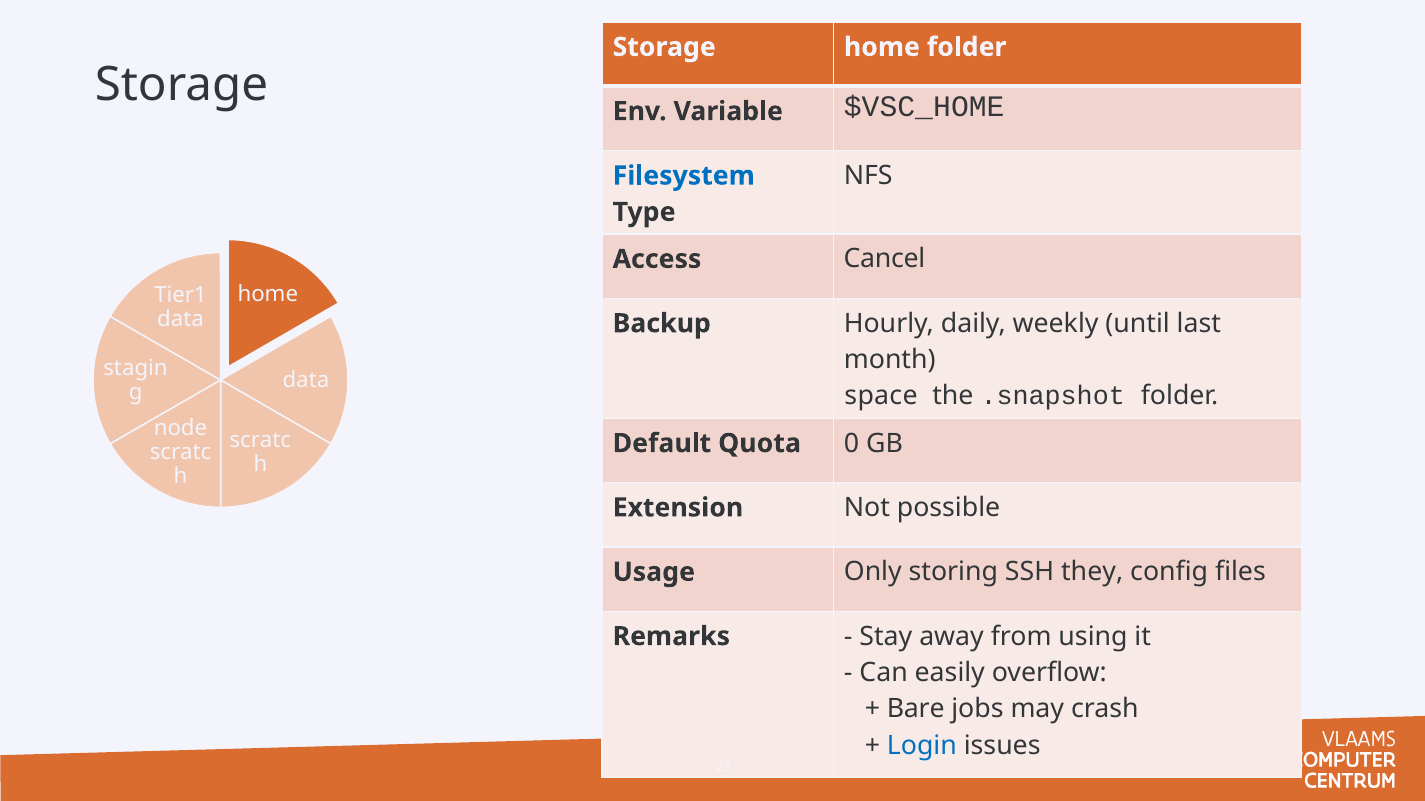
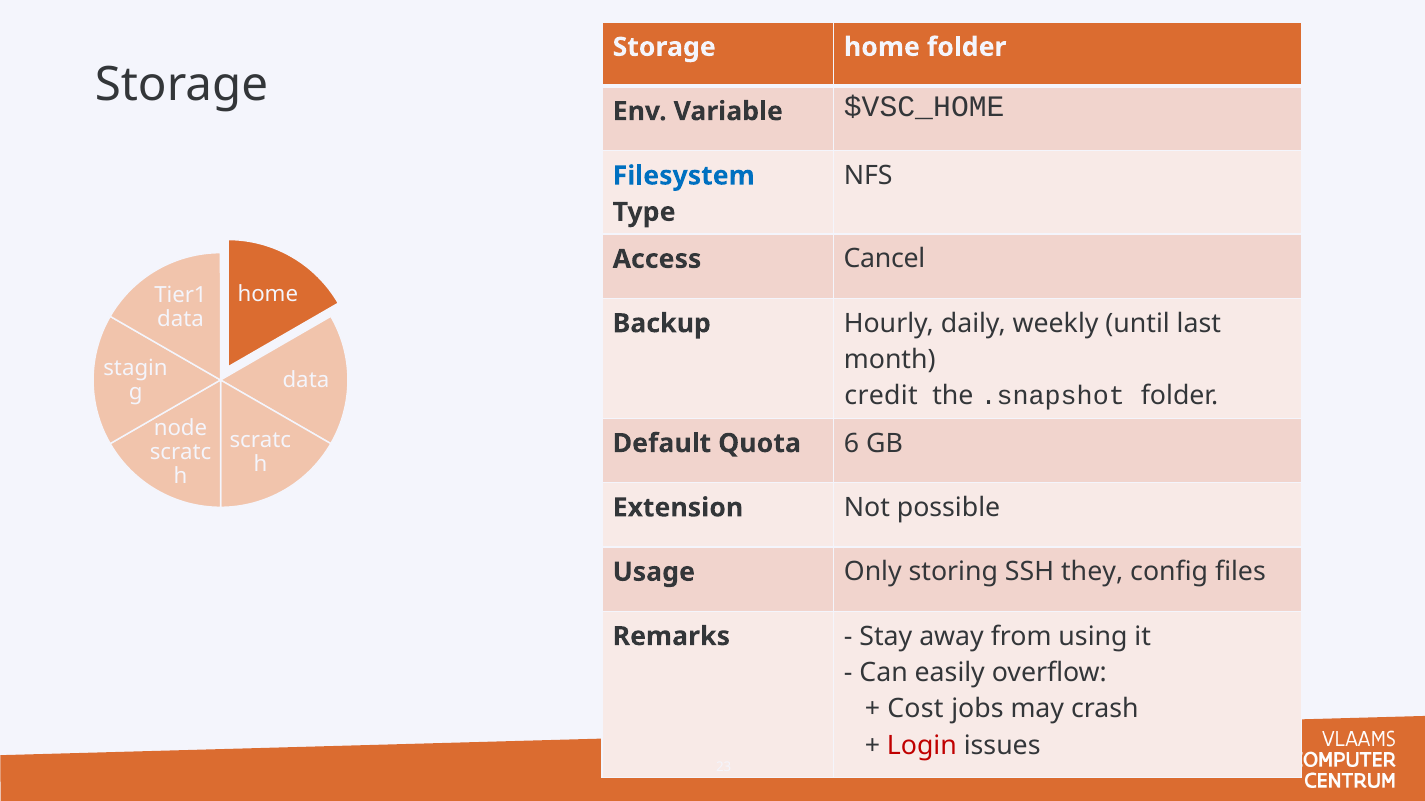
space: space -> credit
0: 0 -> 6
Bare: Bare -> Cost
Login colour: blue -> red
